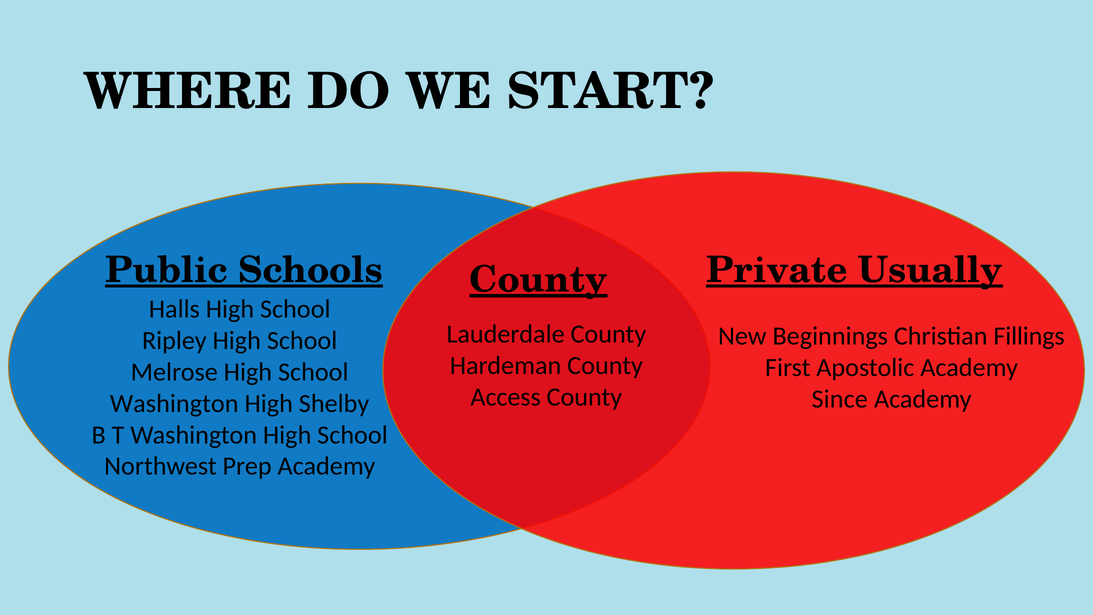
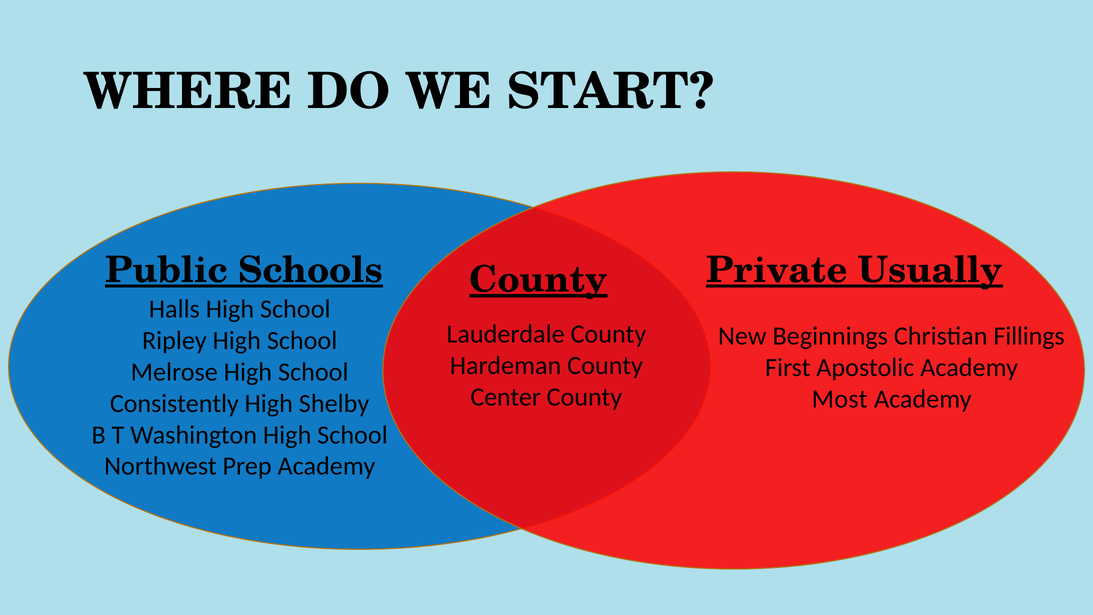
Access: Access -> Center
Since: Since -> Most
Washington at (174, 403): Washington -> Consistently
